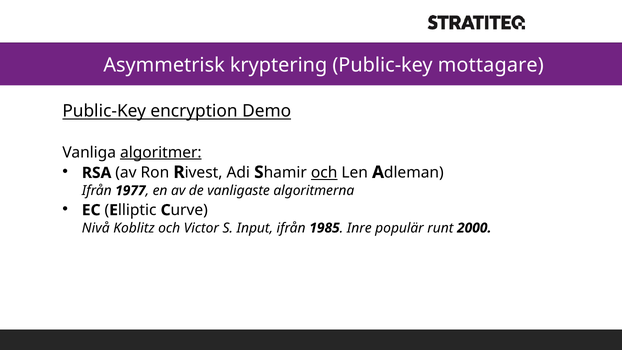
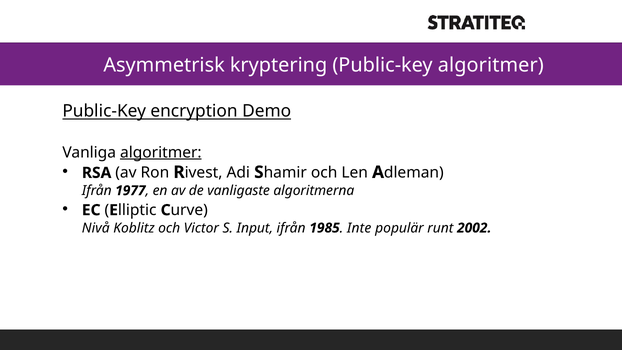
Public-key mottagare: mottagare -> algoritmer
och at (324, 173) underline: present -> none
Inre: Inre -> Inte
2000: 2000 -> 2002
